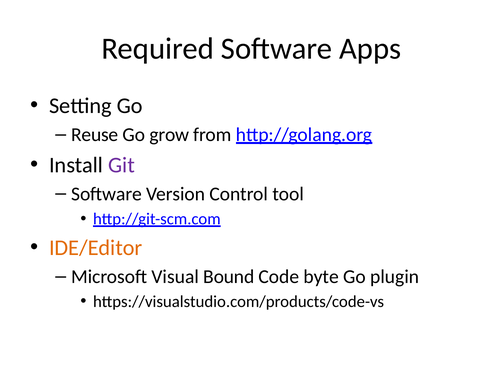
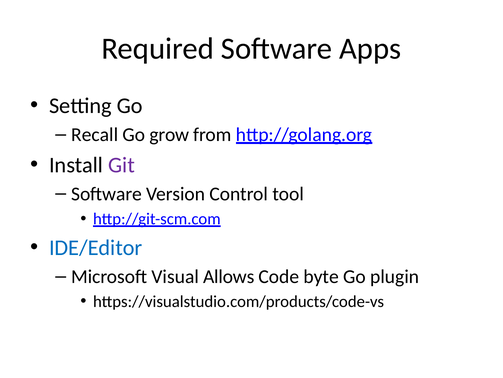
Reuse: Reuse -> Recall
IDE/Editor colour: orange -> blue
Bound: Bound -> Allows
